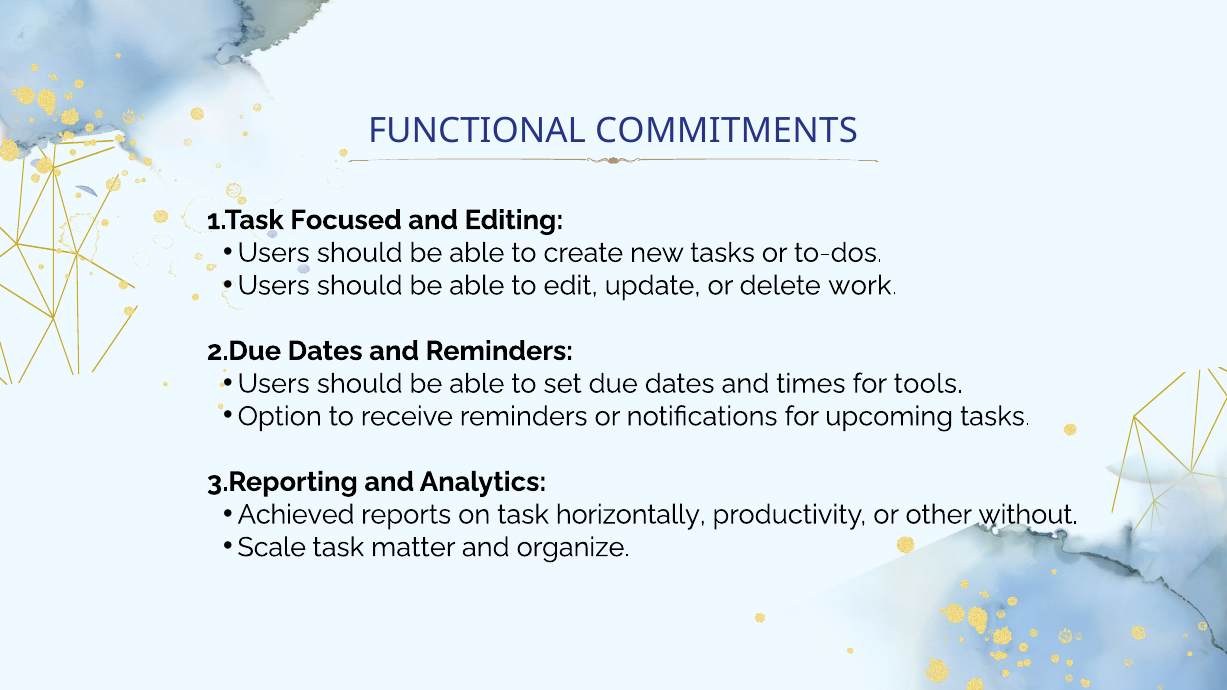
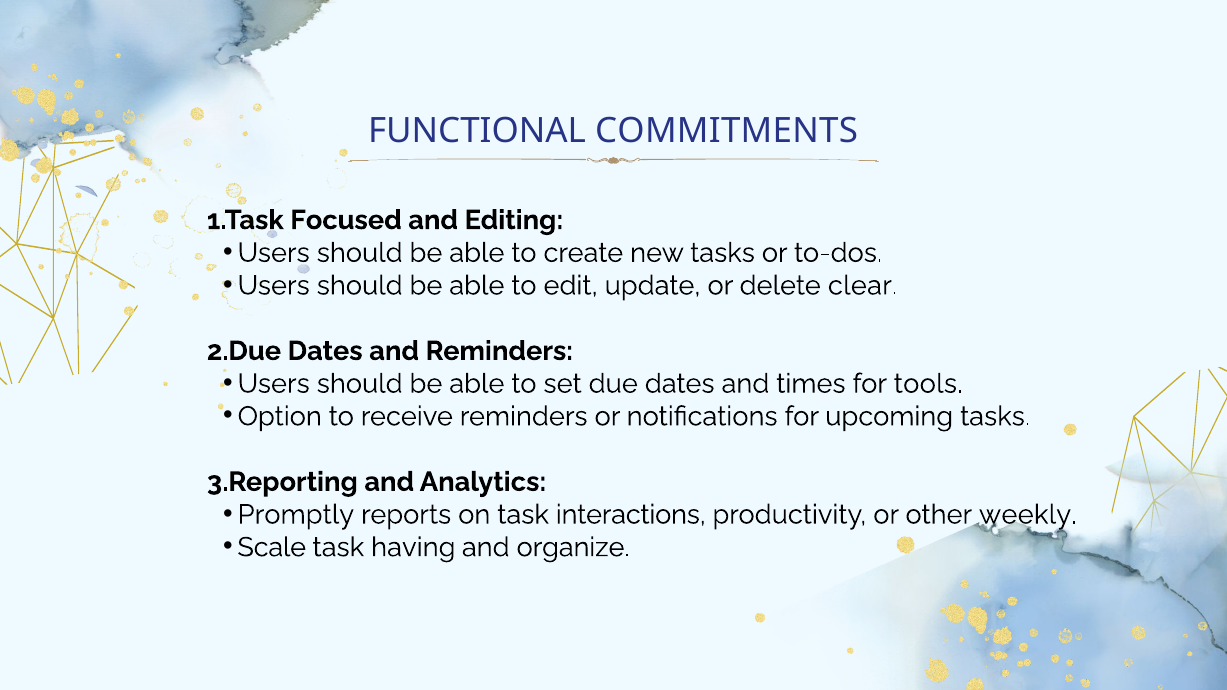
work: work -> clear
Achieved: Achieved -> Promptly
horizontally: horizontally -> interactions
without: without -> weekly
matter: matter -> having
